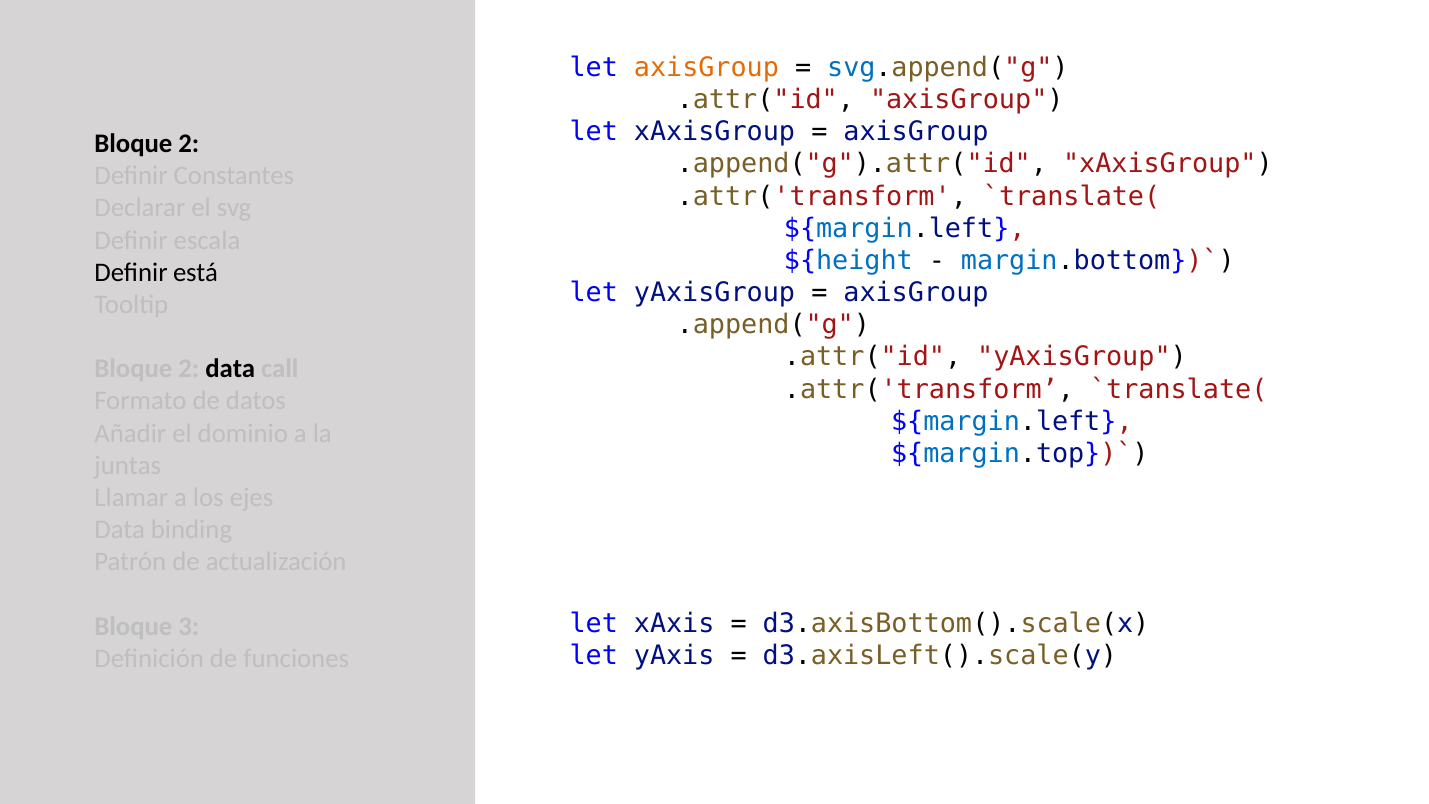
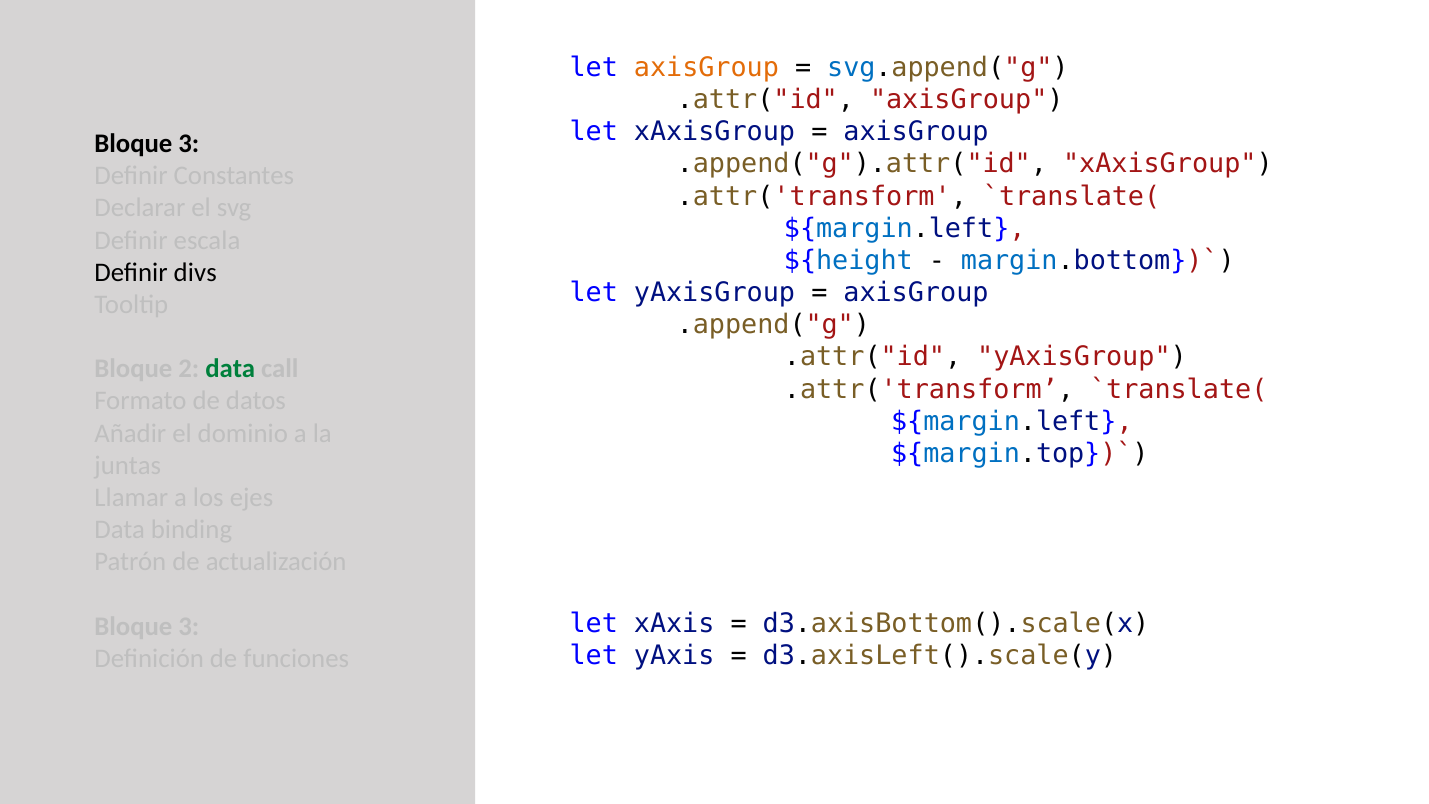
2 at (189, 144): 2 -> 3
está: está -> divs
data at (230, 369) colour: black -> green
